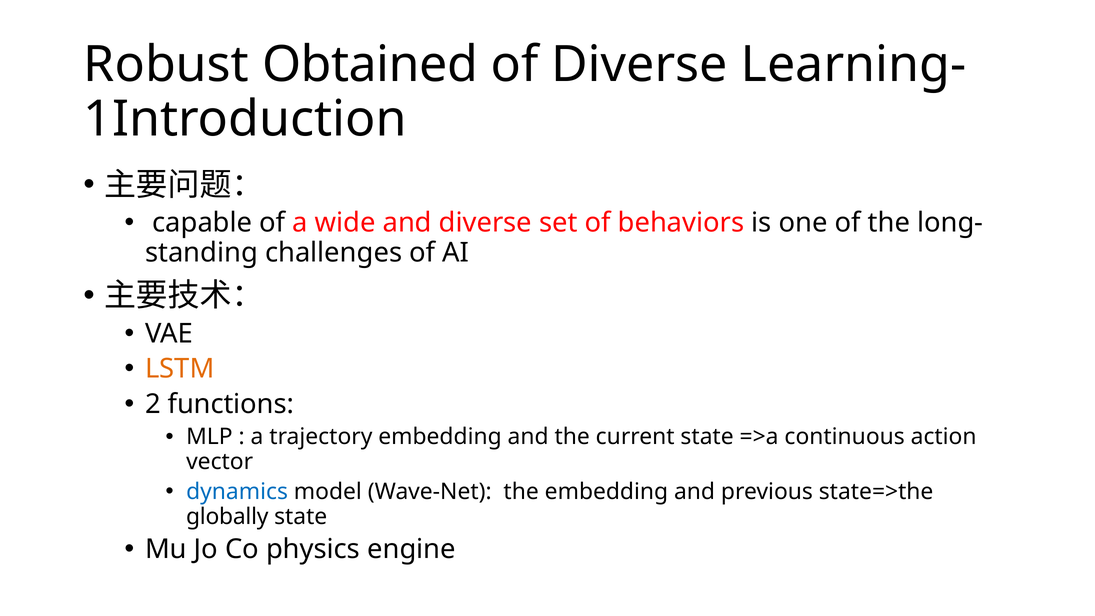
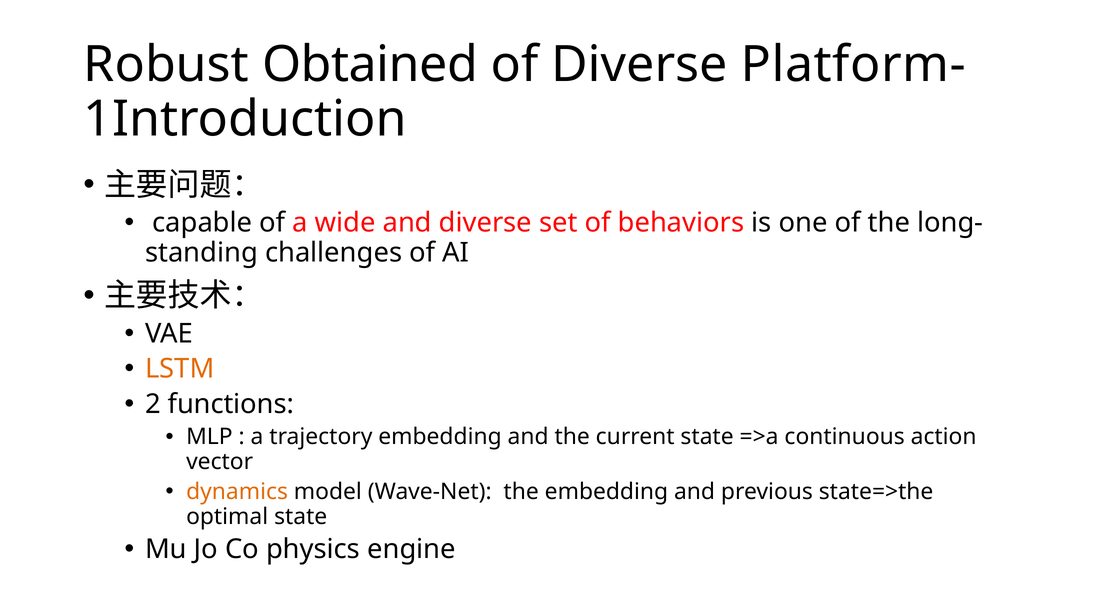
Learning-: Learning- -> Platform-
dynamics colour: blue -> orange
globally: globally -> optimal
